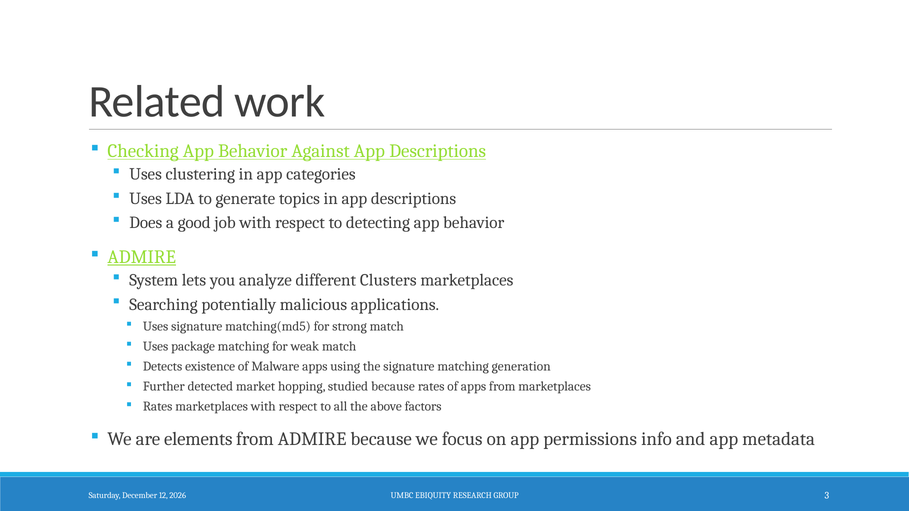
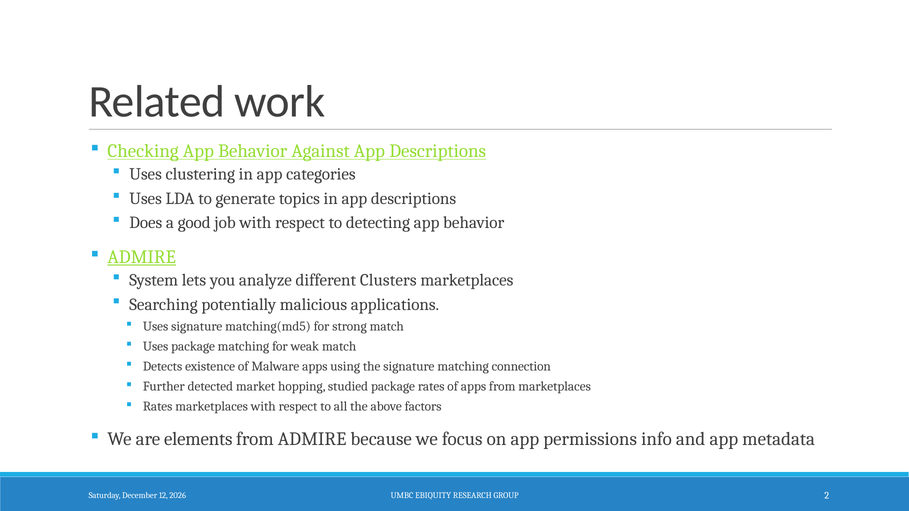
generation: generation -> connection
studied because: because -> package
3: 3 -> 2
